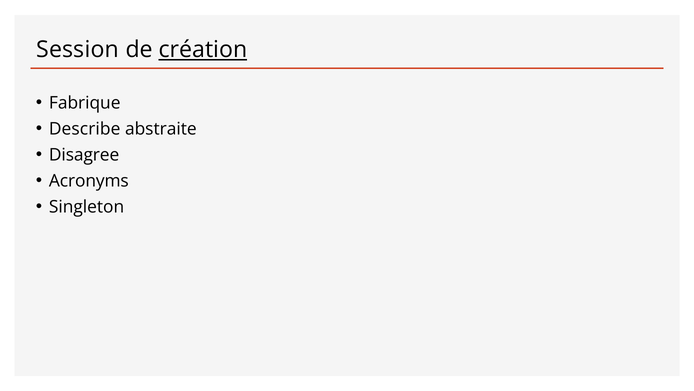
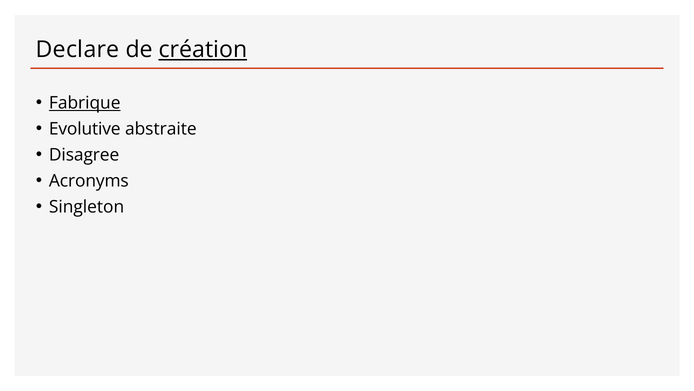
Session: Session -> Declare
Fabrique underline: none -> present
Describe: Describe -> Evolutive
